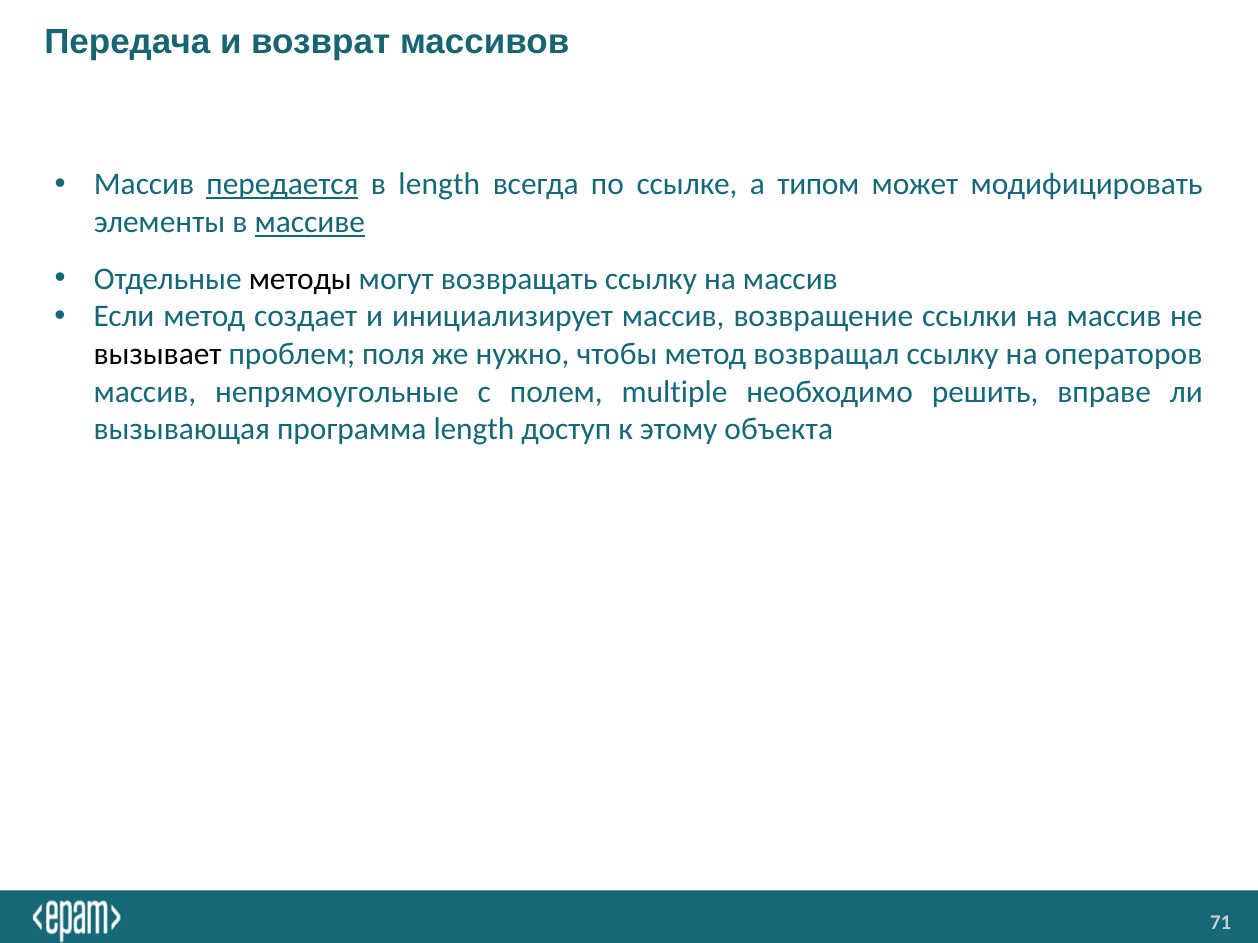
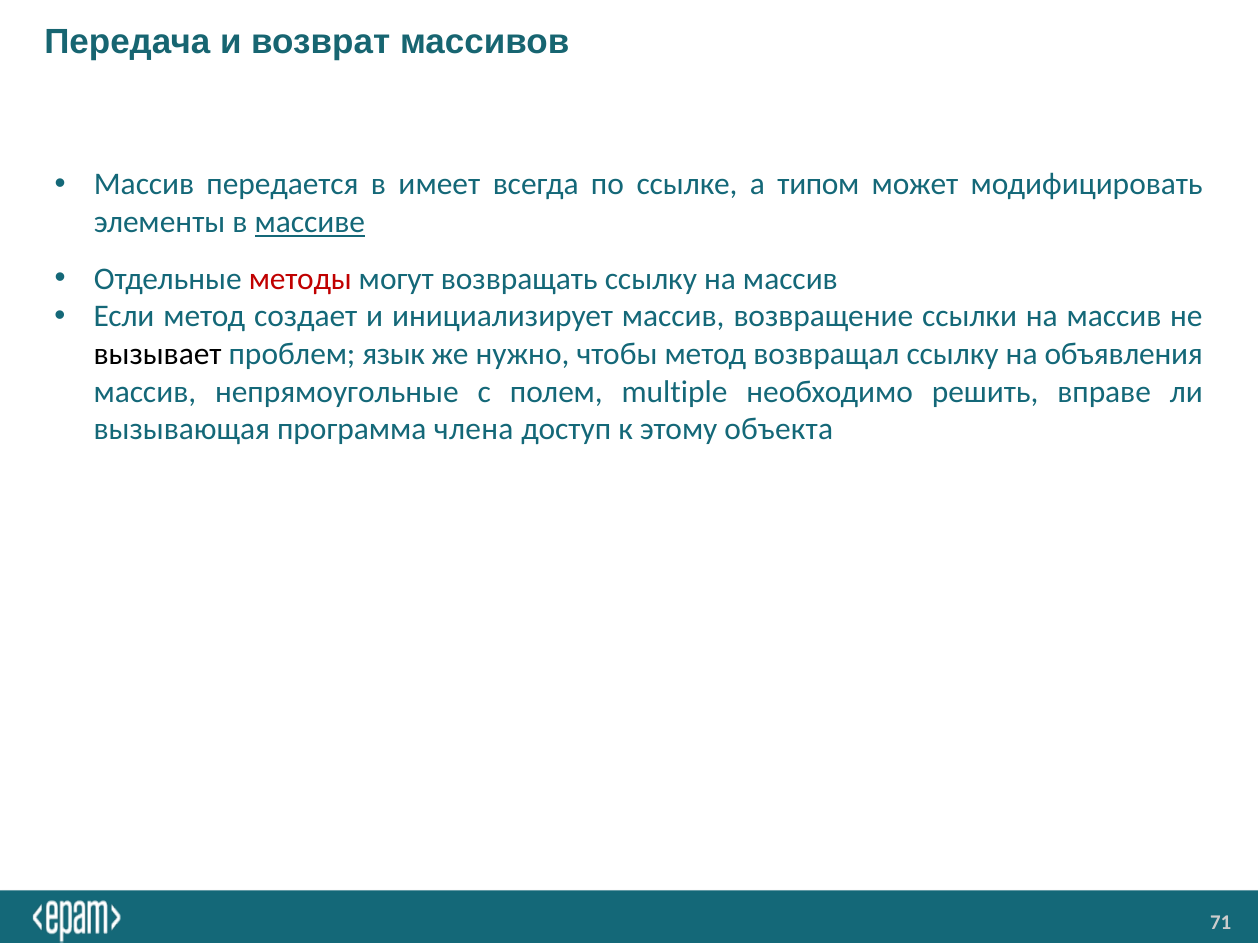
передается underline: present -> none
в length: length -> имеет
методы colour: black -> red
поля: поля -> язык
операторов: операторов -> объявления
программа length: length -> члена
